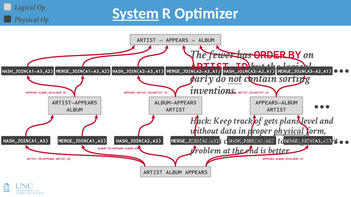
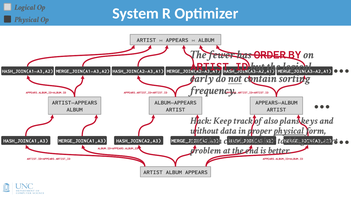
System underline: present -> none
inventions: inventions -> frequency
gets: gets -> also
level: level -> keys
